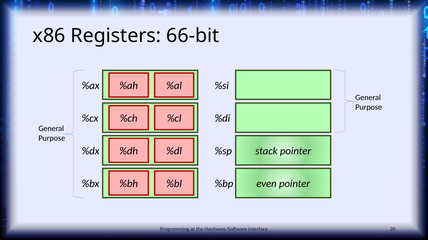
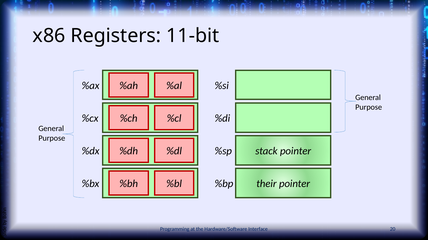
66-bit: 66-bit -> 11-bit
even: even -> their
